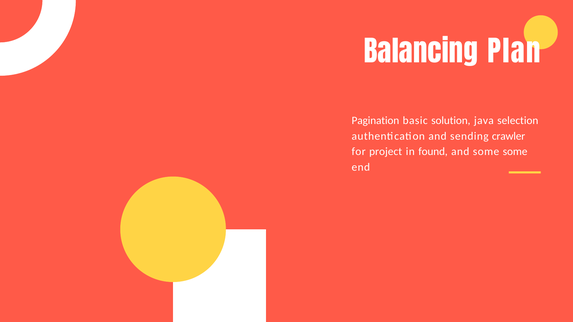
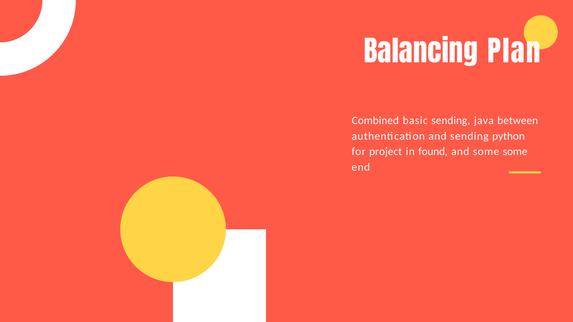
Pagination: Pagination -> Combined
basic solution: solution -> sending
selection: selection -> between
crawler: crawler -> python
